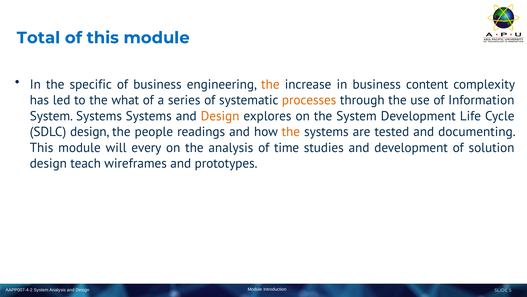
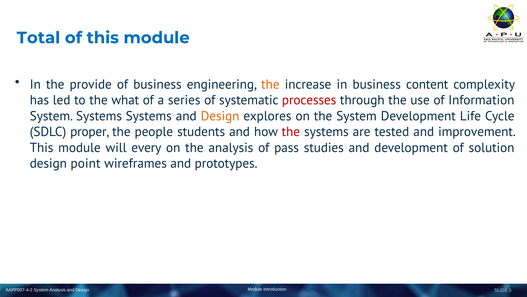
specific: specific -> provide
processes colour: orange -> red
SDLC design: design -> proper
readings: readings -> students
the at (291, 132) colour: orange -> red
documenting: documenting -> improvement
time: time -> pass
teach: teach -> point
